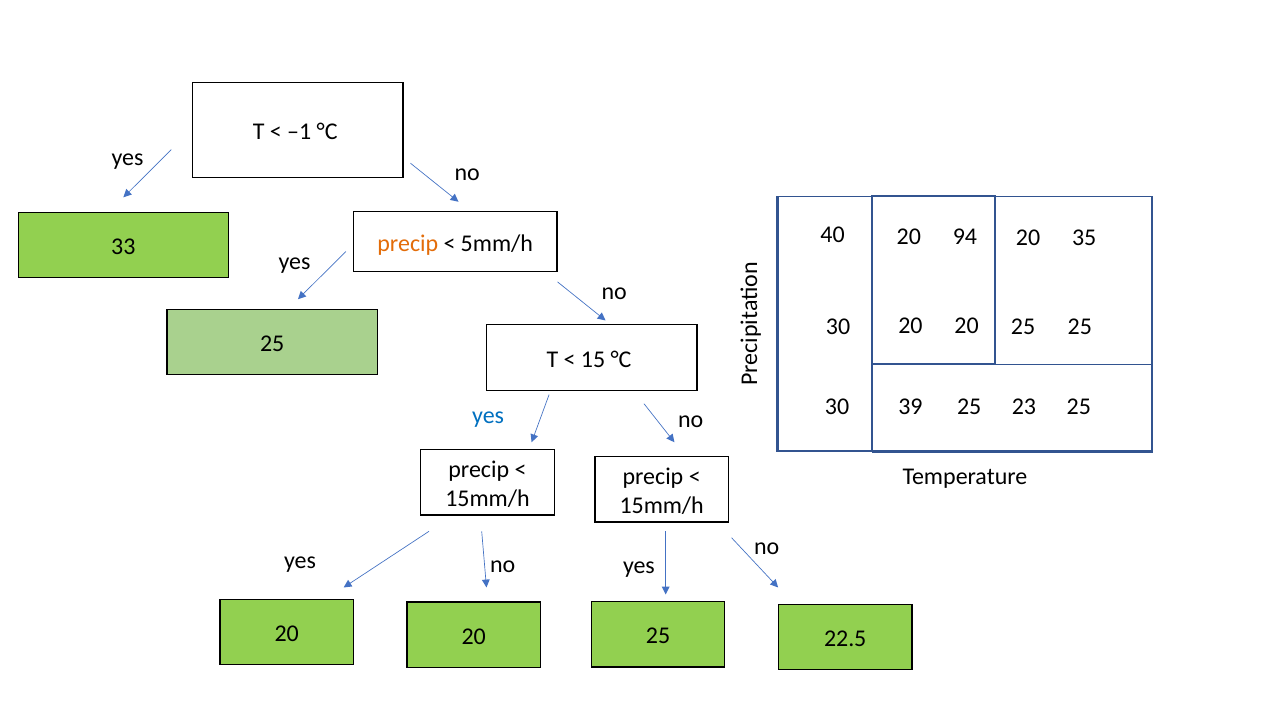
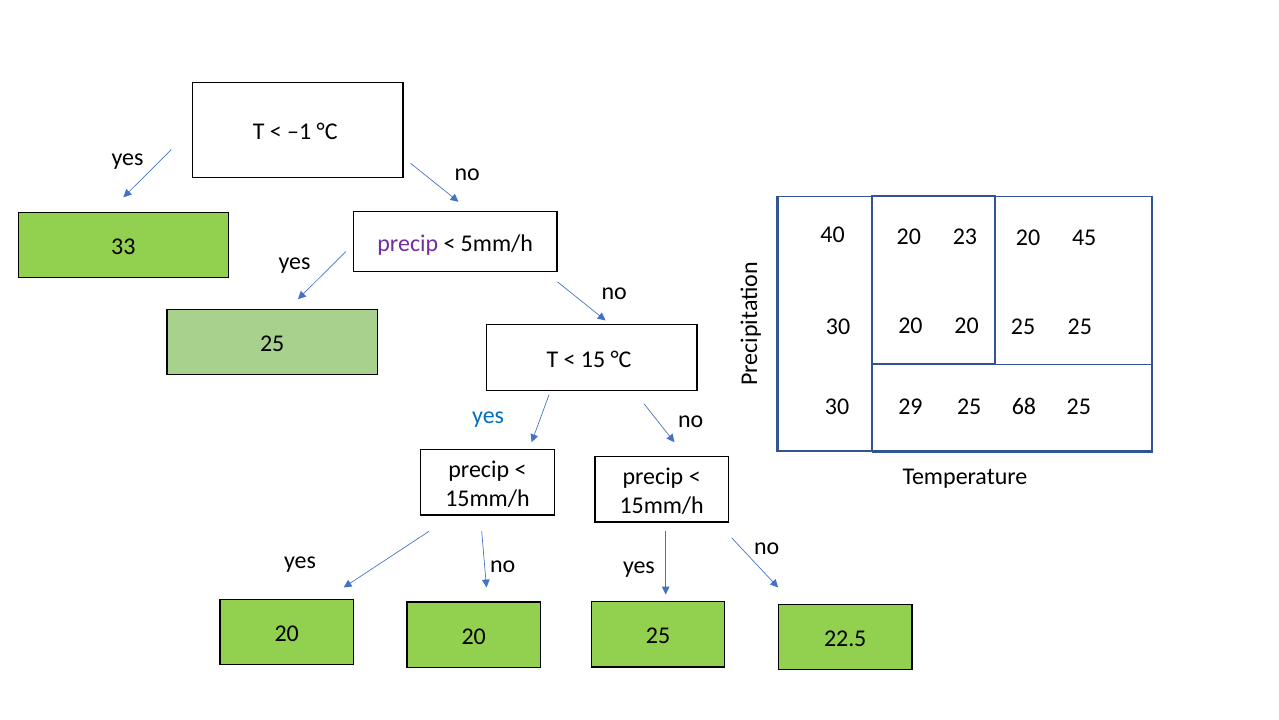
94: 94 -> 23
35: 35 -> 45
precip at (408, 243) colour: orange -> purple
39: 39 -> 29
23: 23 -> 68
